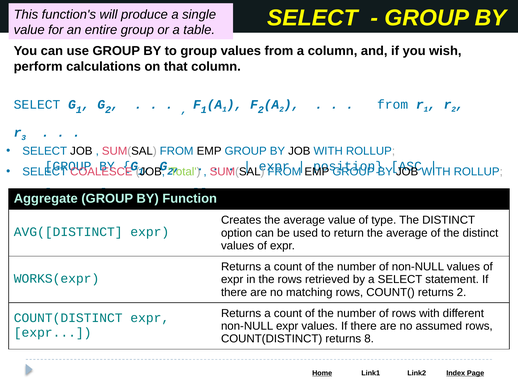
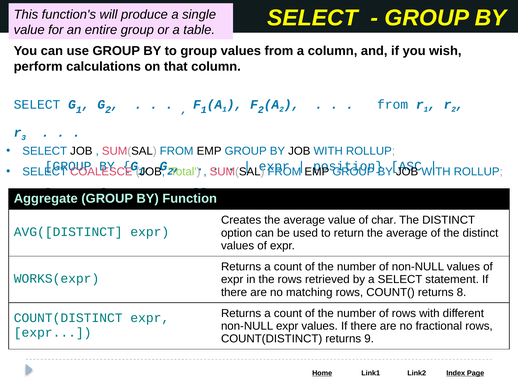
type: type -> char
returns 2: 2 -> 8
assumed: assumed -> fractional
8: 8 -> 9
